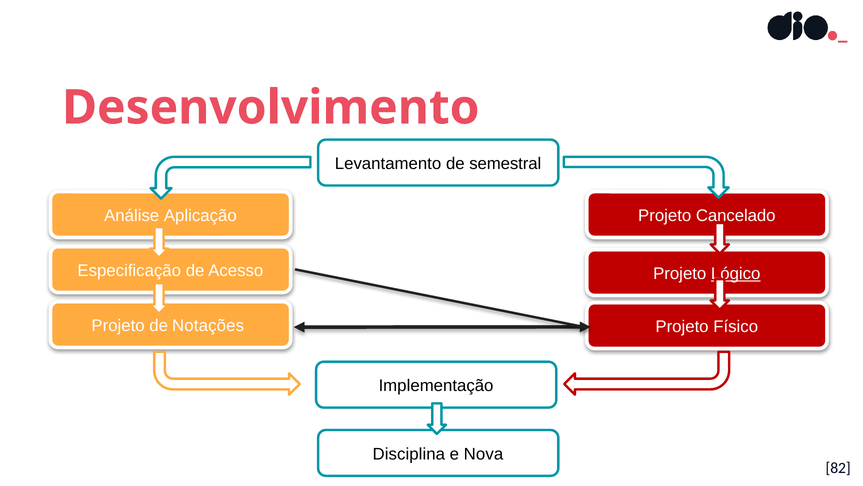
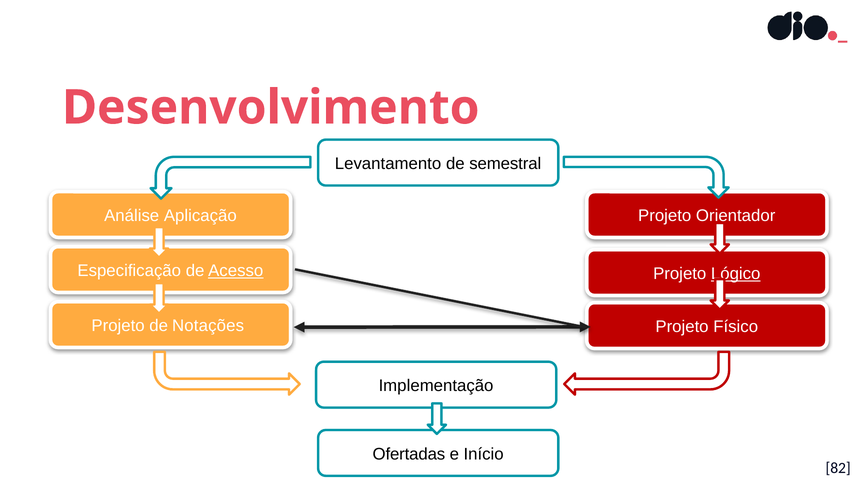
Cancelado: Cancelado -> Orientador
Acesso underline: none -> present
Disciplina: Disciplina -> Ofertadas
Nova: Nova -> Início
